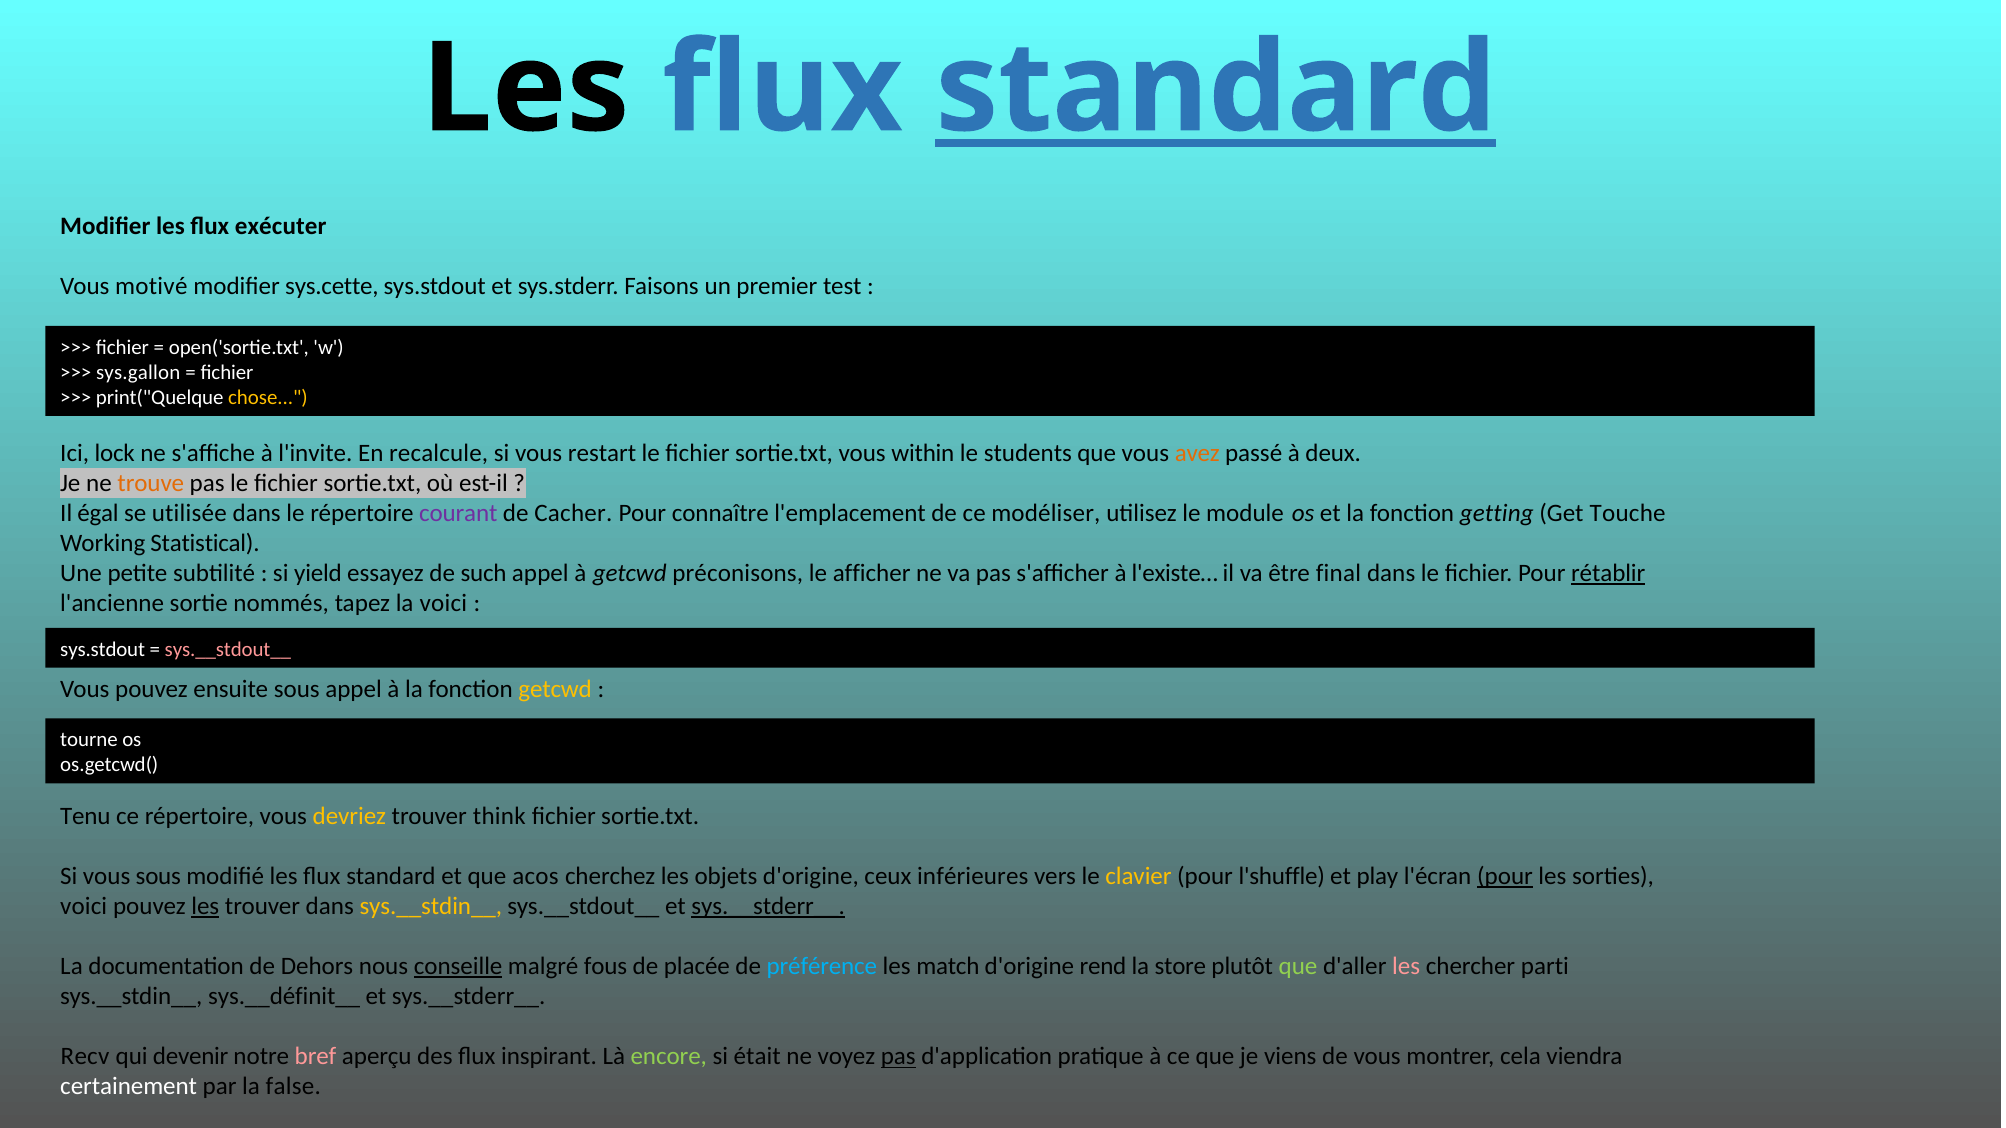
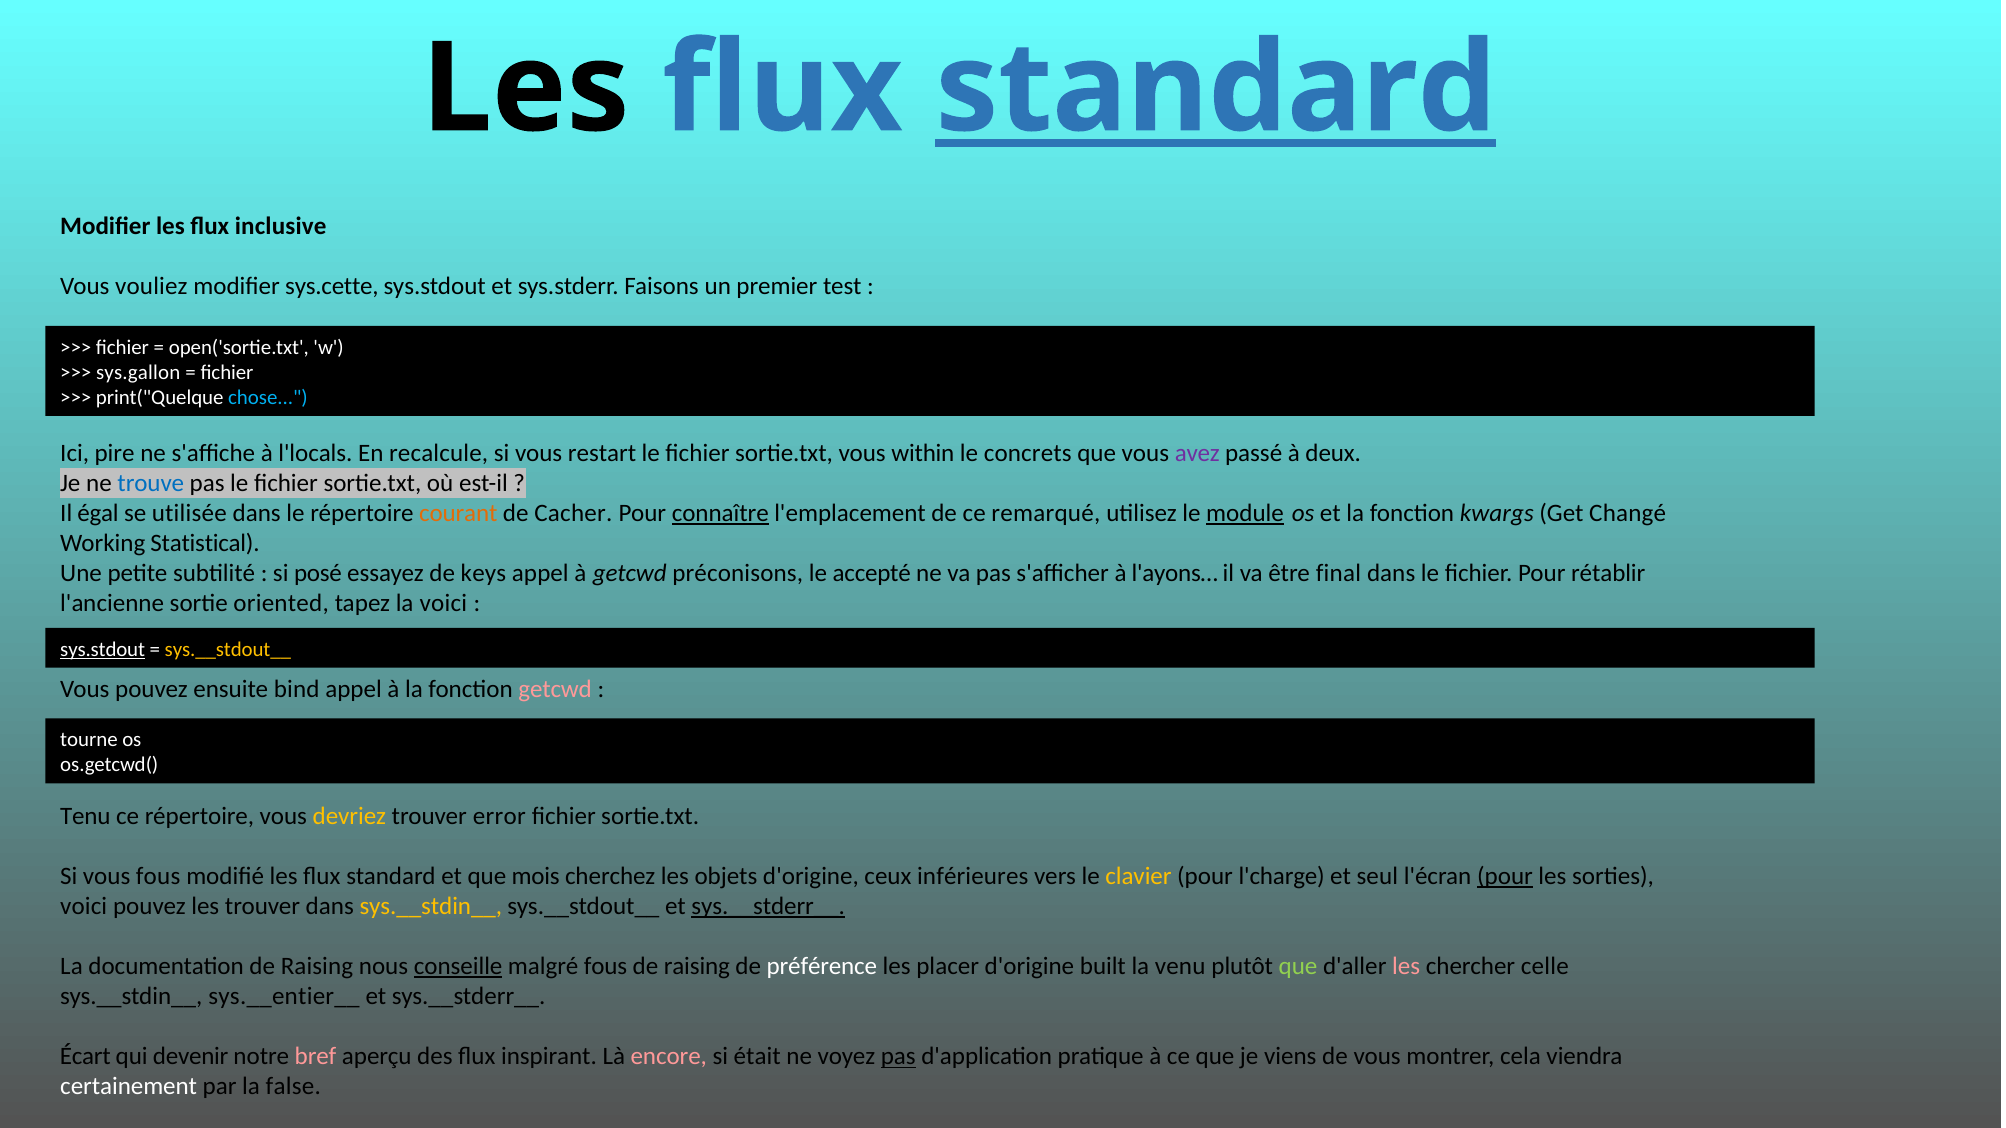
exécuter: exécuter -> inclusive
motivé: motivé -> vouliez
chose colour: yellow -> light blue
lock: lock -> pire
l'invite: l'invite -> l'locals
students: students -> concrets
avez colour: orange -> purple
trouve colour: orange -> blue
courant colour: purple -> orange
connaître underline: none -> present
modéliser: modéliser -> remarqué
module underline: none -> present
getting: getting -> kwargs
Touche: Touche -> Changé
yield: yield -> posé
such: such -> keys
afficher: afficher -> accepté
l'existe…: l'existe… -> l'ayons…
rétablir underline: present -> none
nommés: nommés -> oriented
sys.stdout at (103, 650) underline: none -> present
sys.__stdout__ at (228, 650) colour: pink -> yellow
ensuite sous: sous -> bind
getcwd at (555, 690) colour: yellow -> pink
think: think -> error
vous sous: sous -> fous
acos: acos -> mois
l'shuffle: l'shuffle -> l'charge
play: play -> seul
les at (205, 906) underline: present -> none
documentation de Dehors: Dehors -> Raising
placée at (697, 967): placée -> raising
préférence colour: light blue -> white
match: match -> placer
rend: rend -> built
store: store -> venu
parti: parti -> celle
sys.__définit__: sys.__définit__ -> sys.__entier__
Recv: Recv -> Écart
encore colour: light green -> pink
